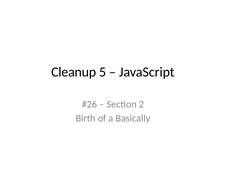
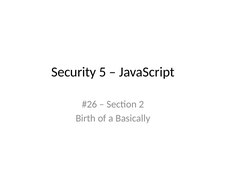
Cleanup: Cleanup -> Security
